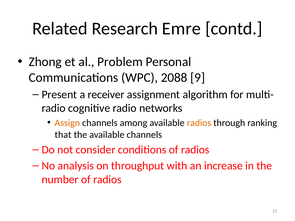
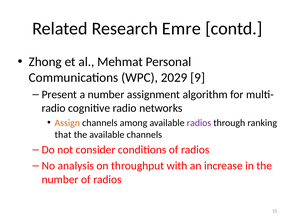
Problem: Problem -> Mehmat
2088: 2088 -> 2029
a receiver: receiver -> number
radios at (199, 123) colour: orange -> purple
